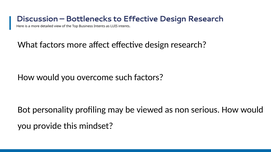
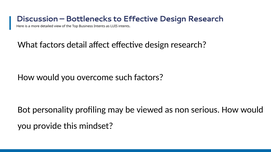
factors more: more -> detail
